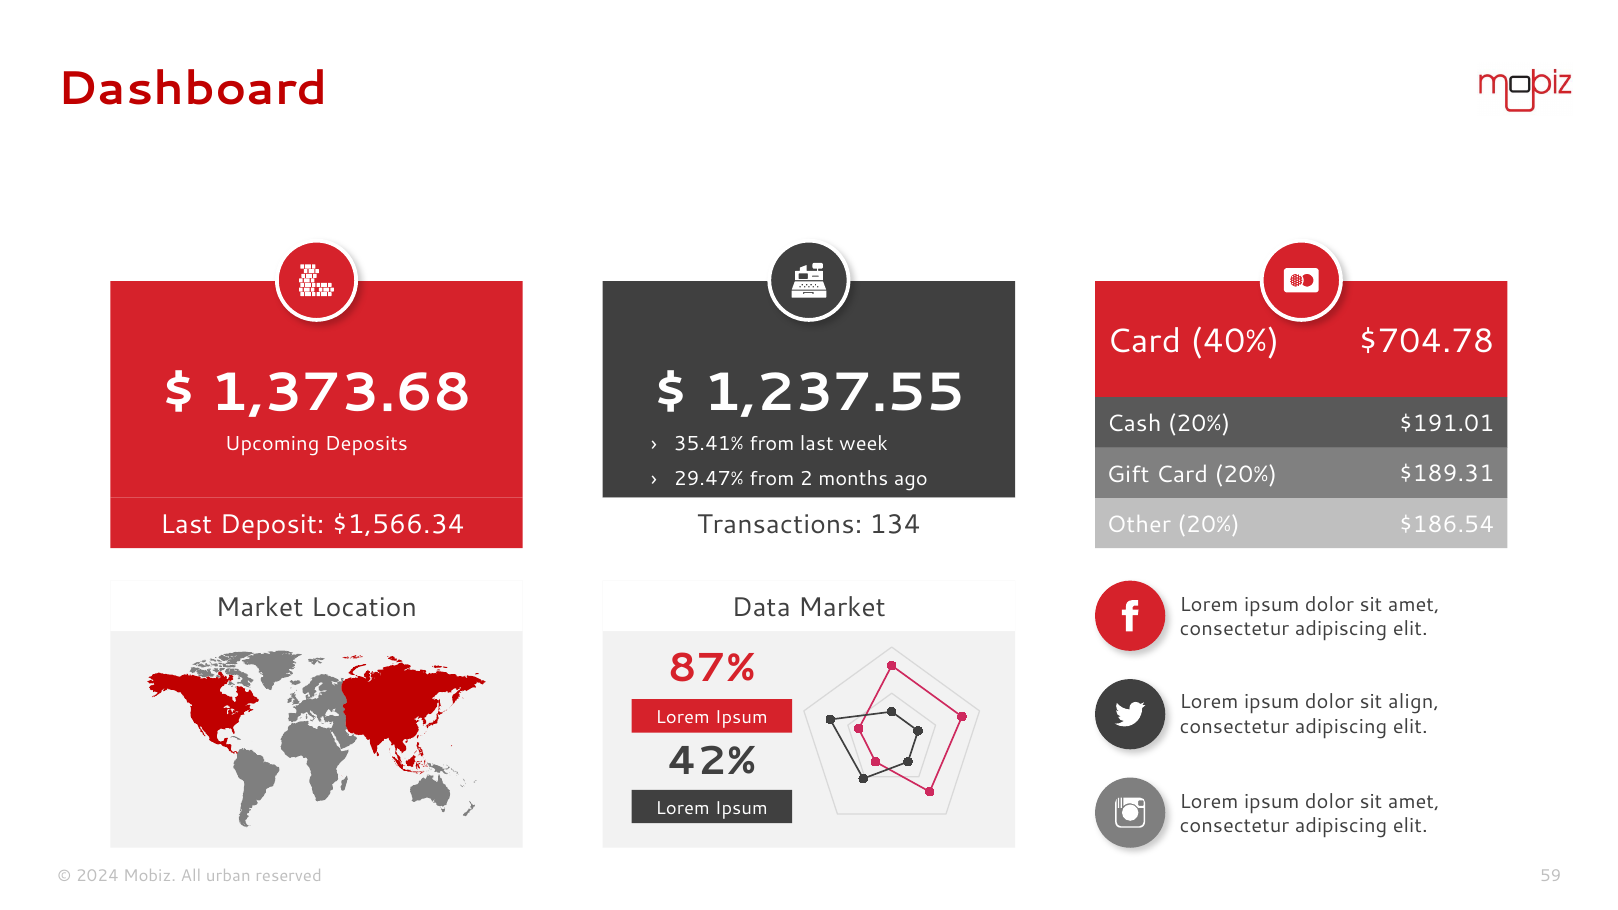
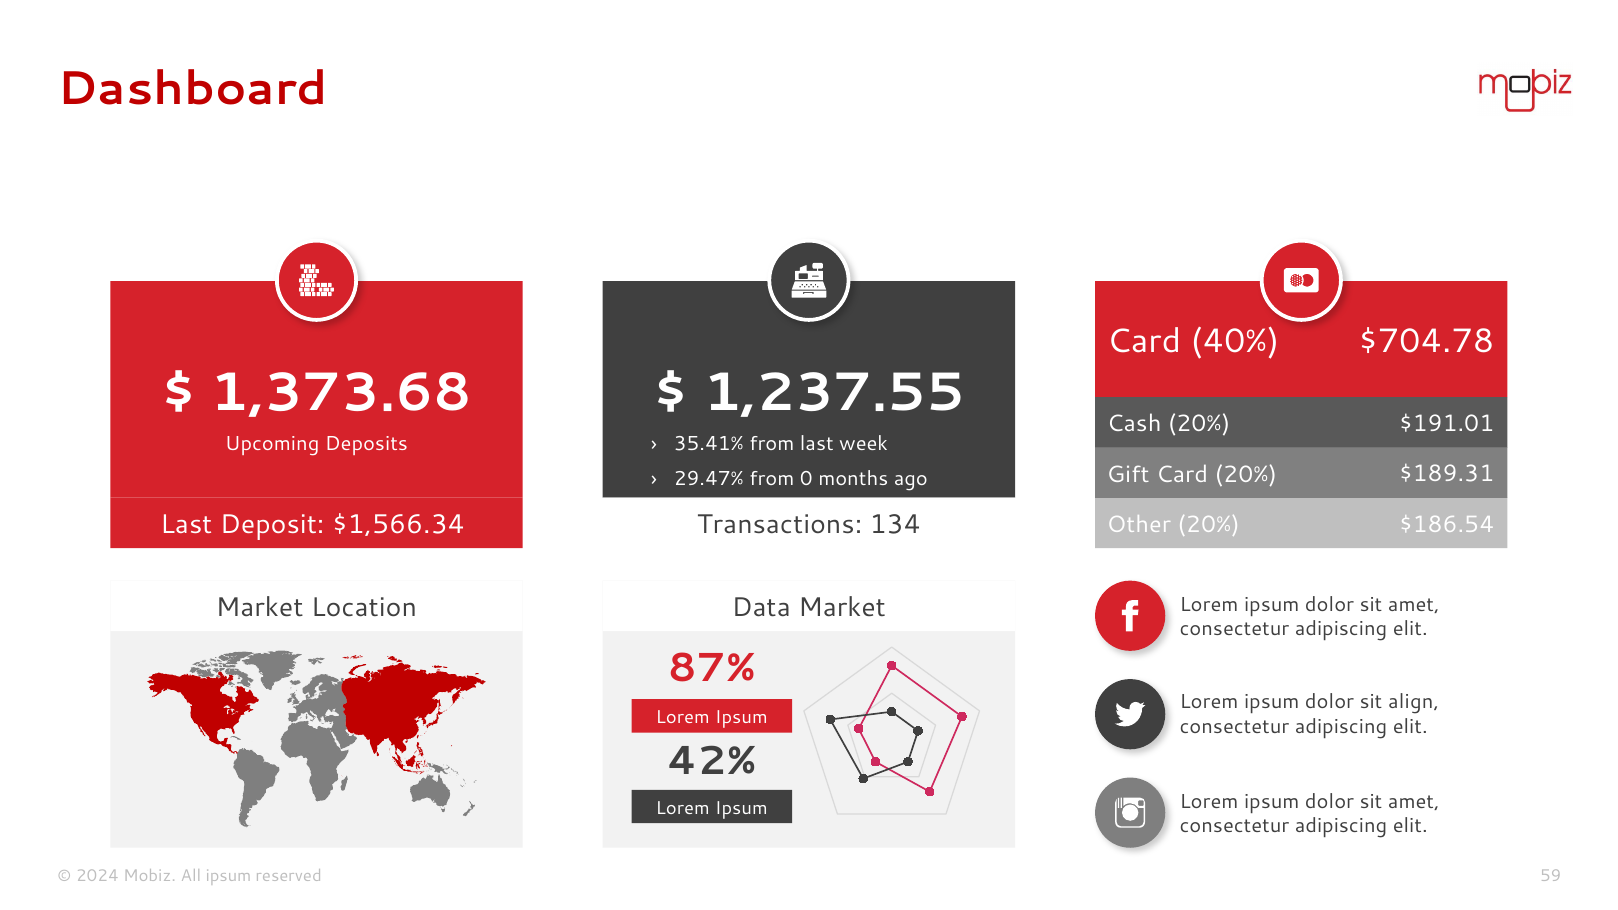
2: 2 -> 0
All urban: urban -> ipsum
